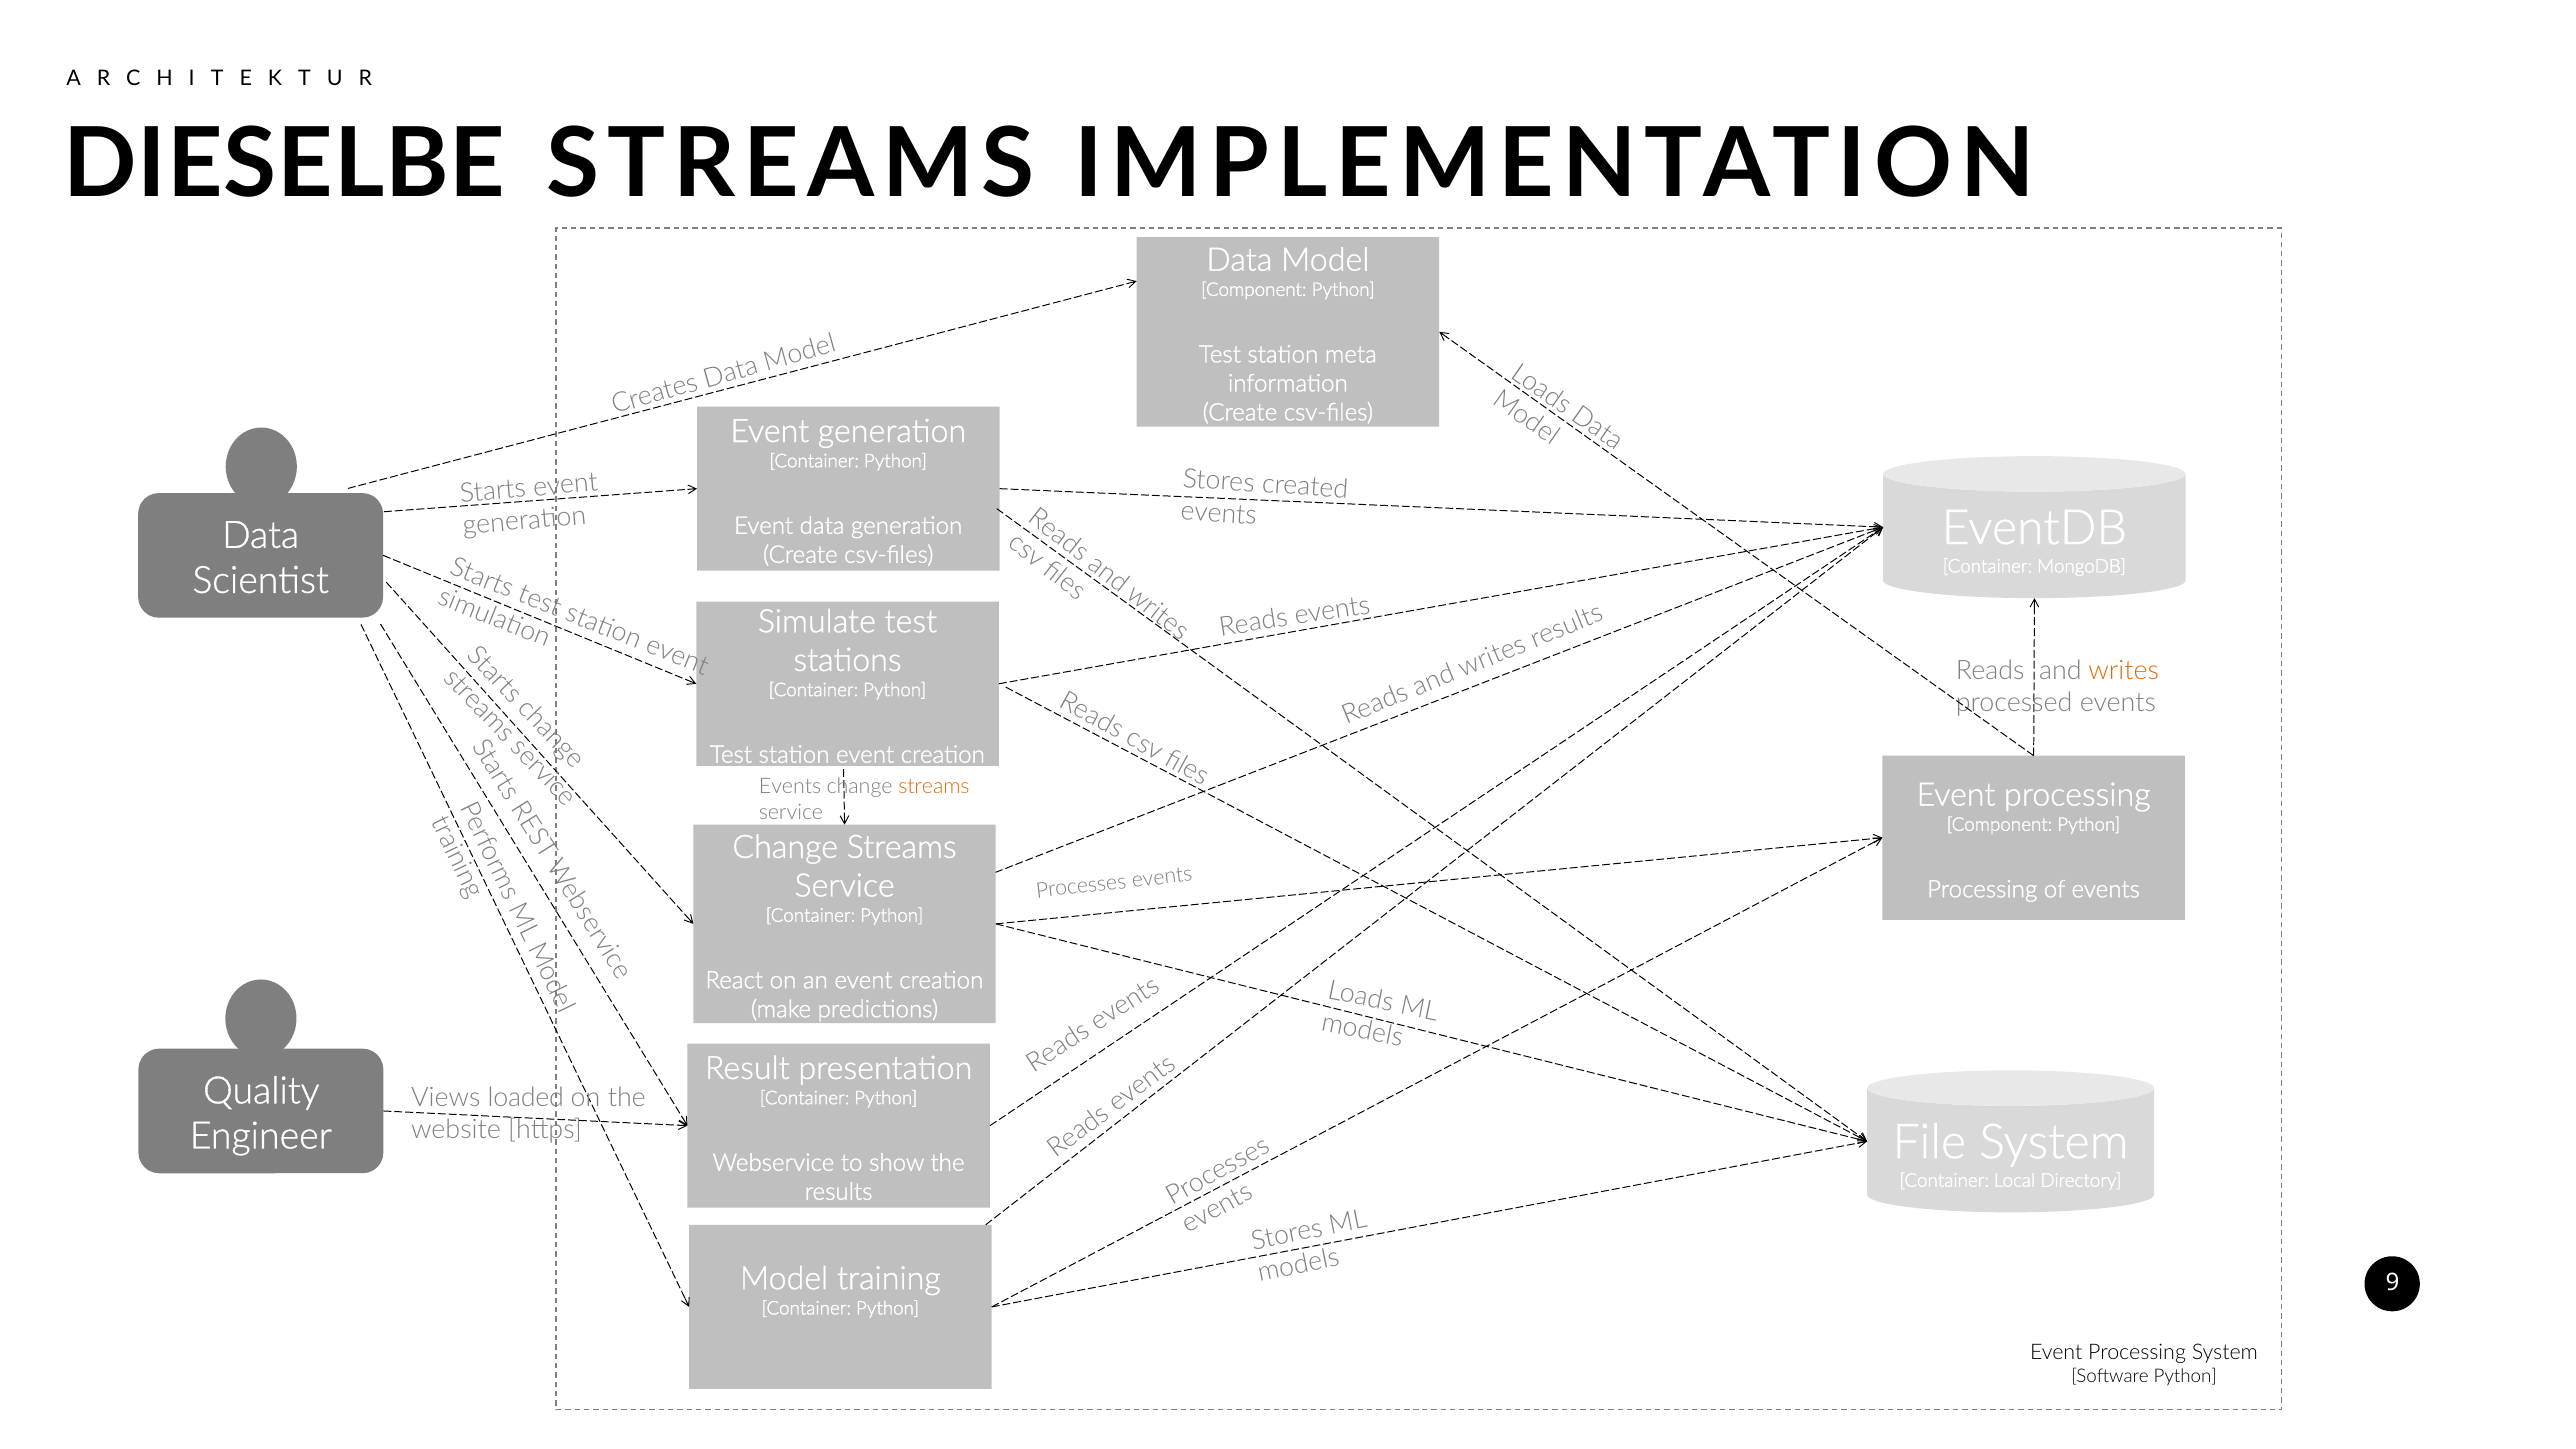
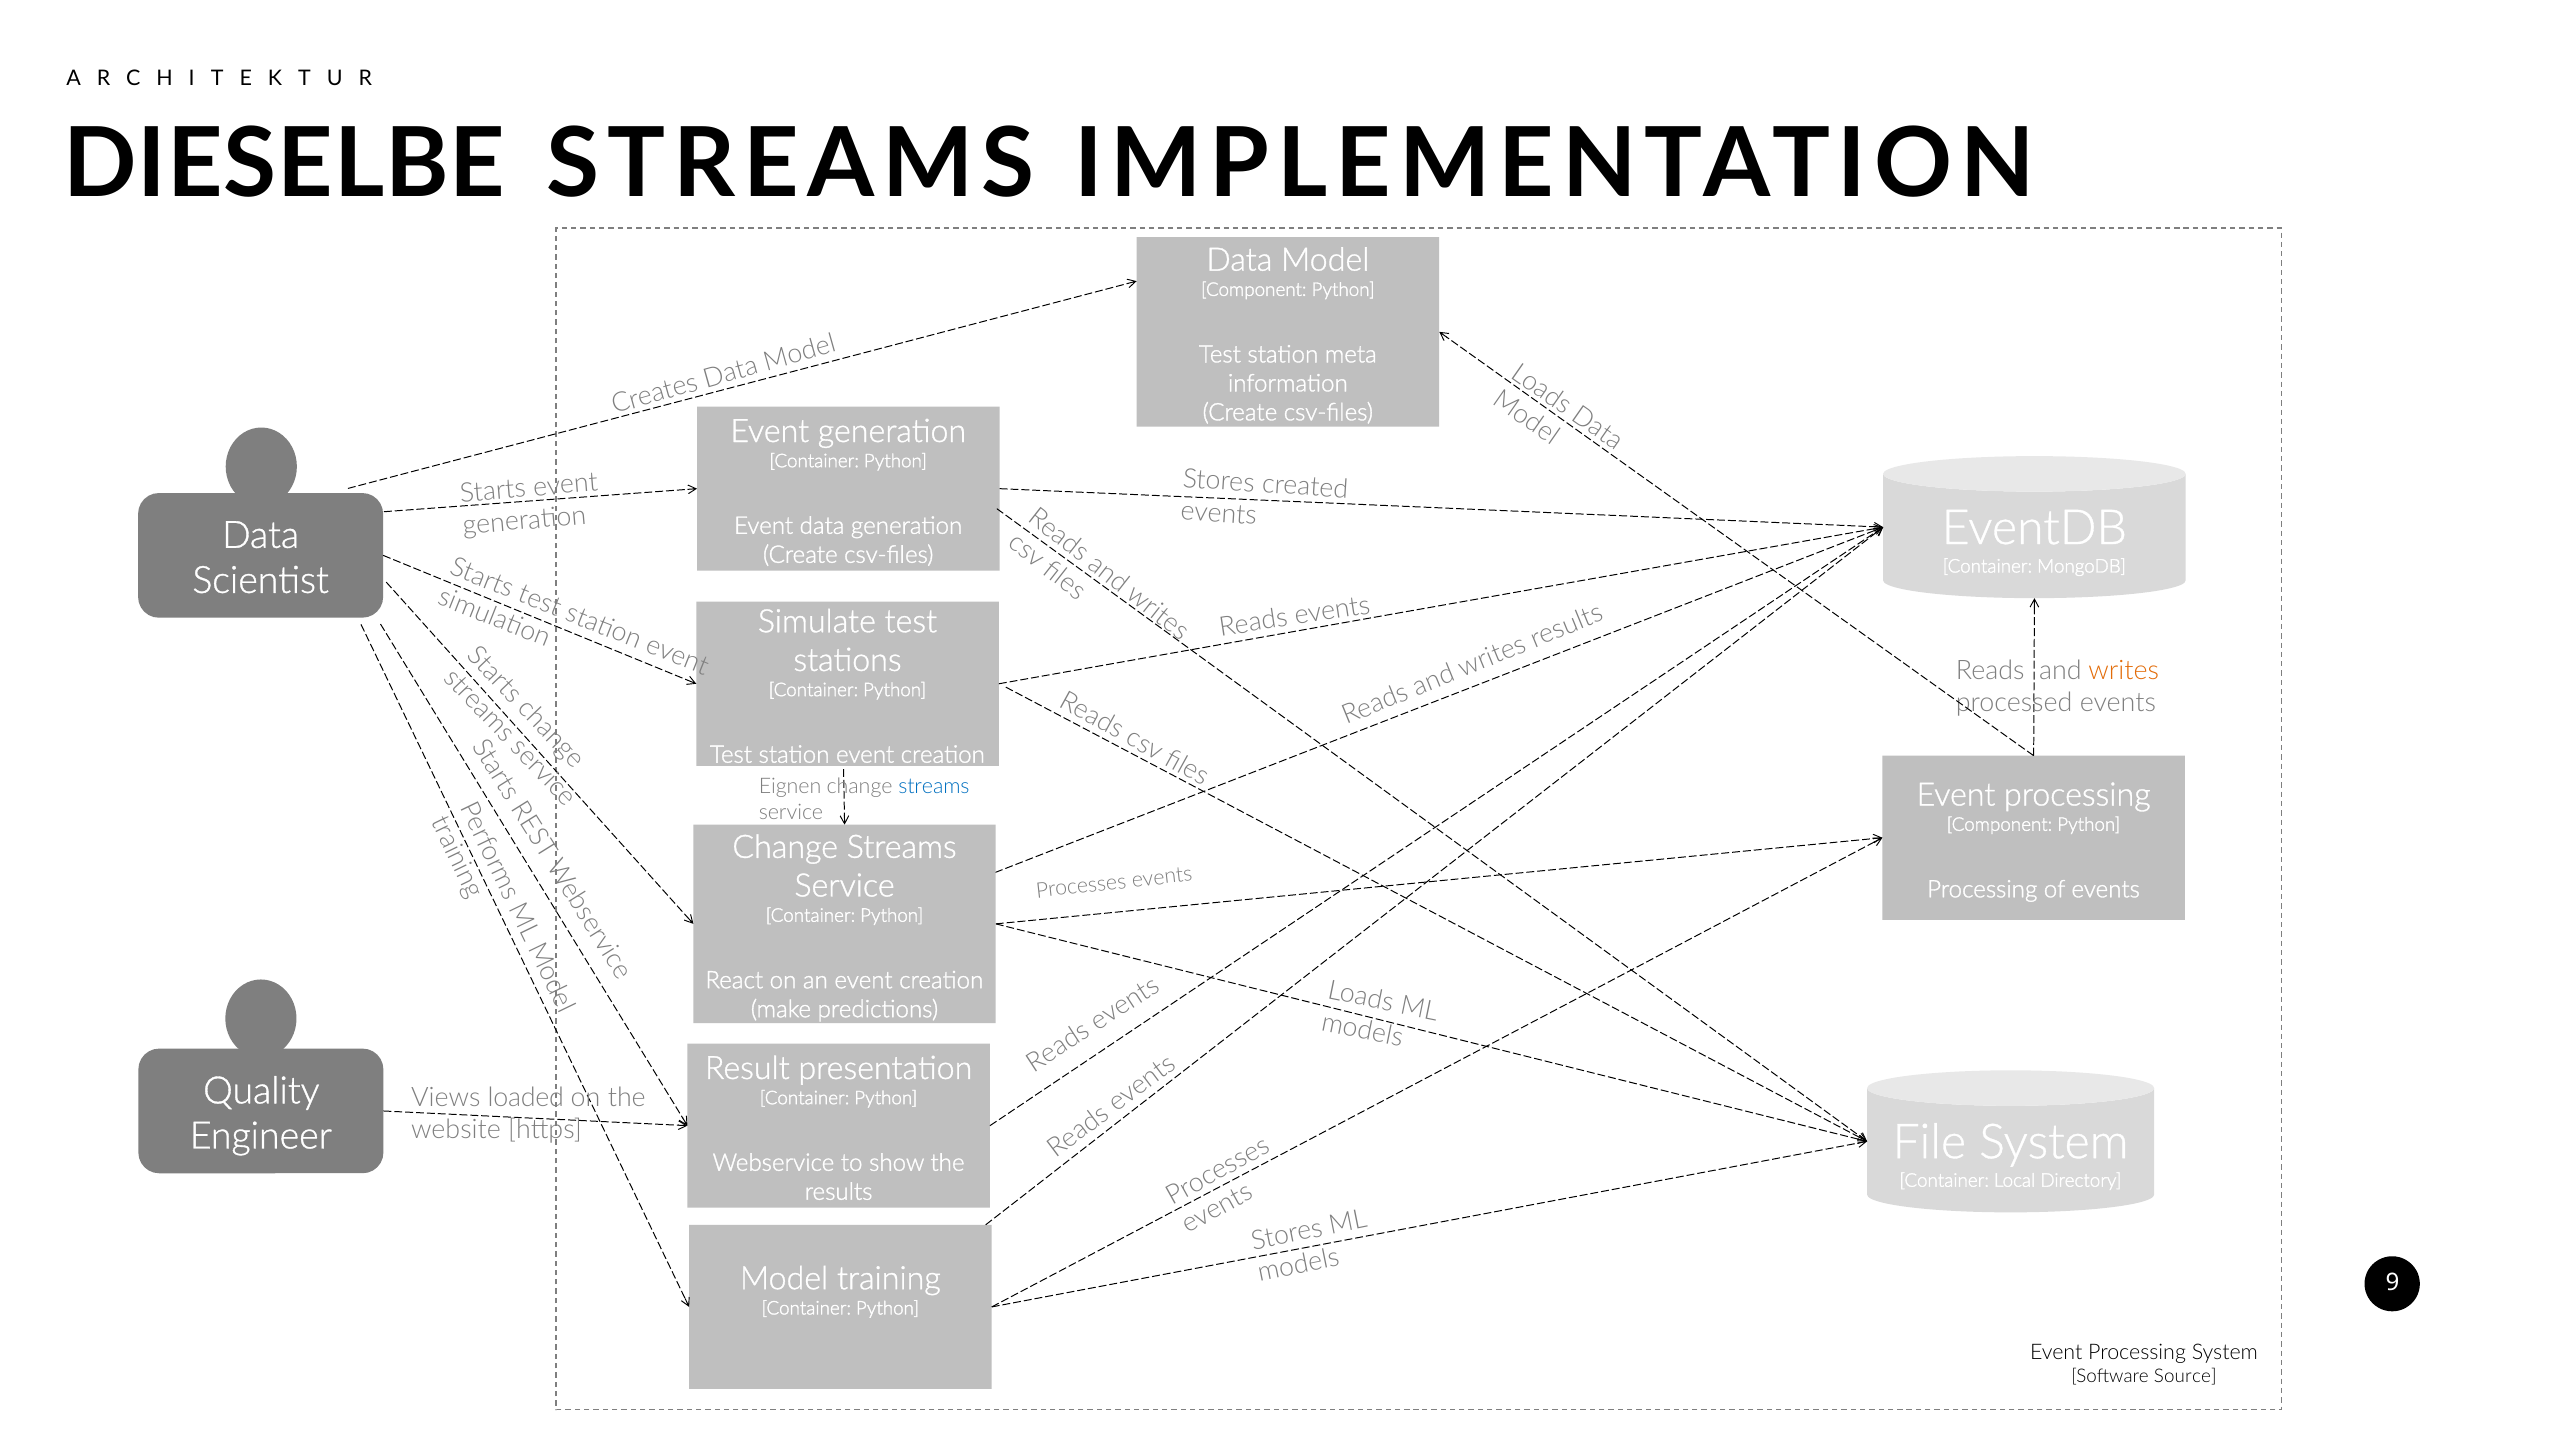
Events at (790, 787): Events -> Eignen
streams at (934, 787) colour: orange -> blue
Software Python: Python -> Source
